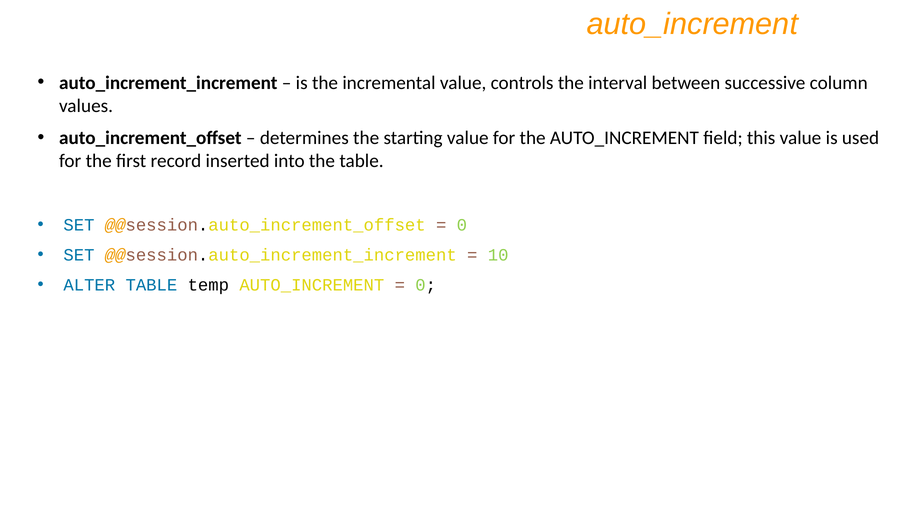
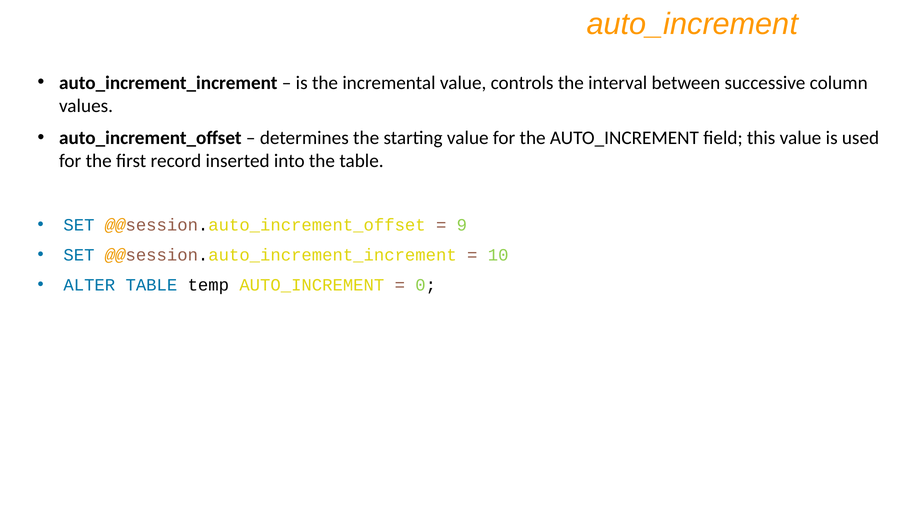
0 at (462, 225): 0 -> 9
